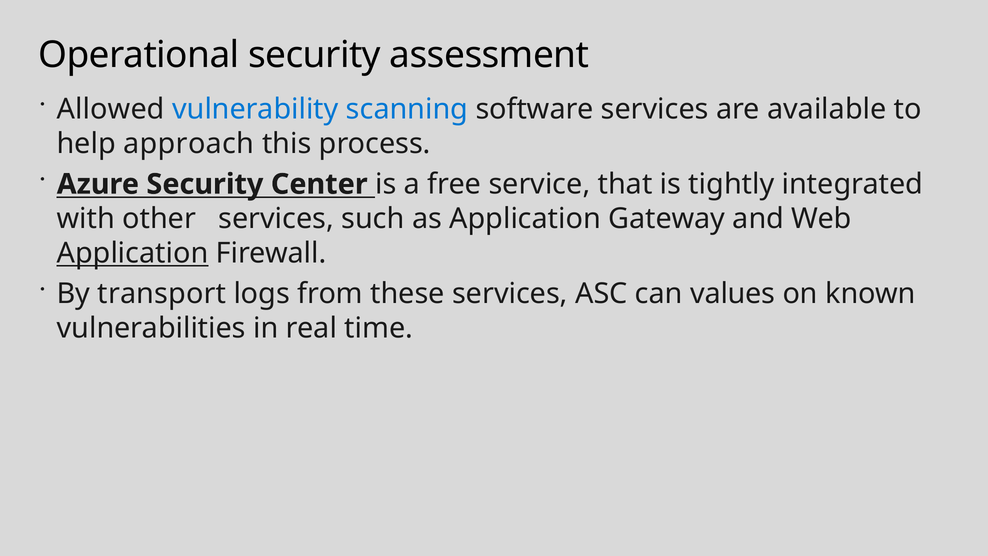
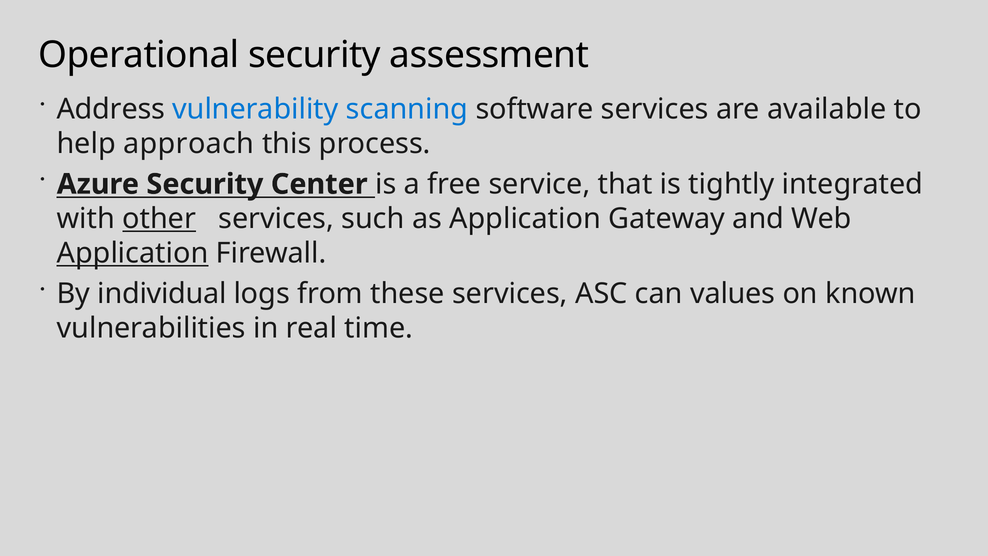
Allowed: Allowed -> Address
other underline: none -> present
transport: transport -> individual
